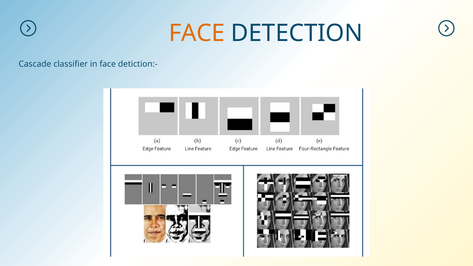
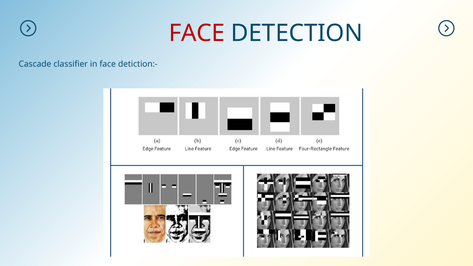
FACE at (197, 33) colour: orange -> red
